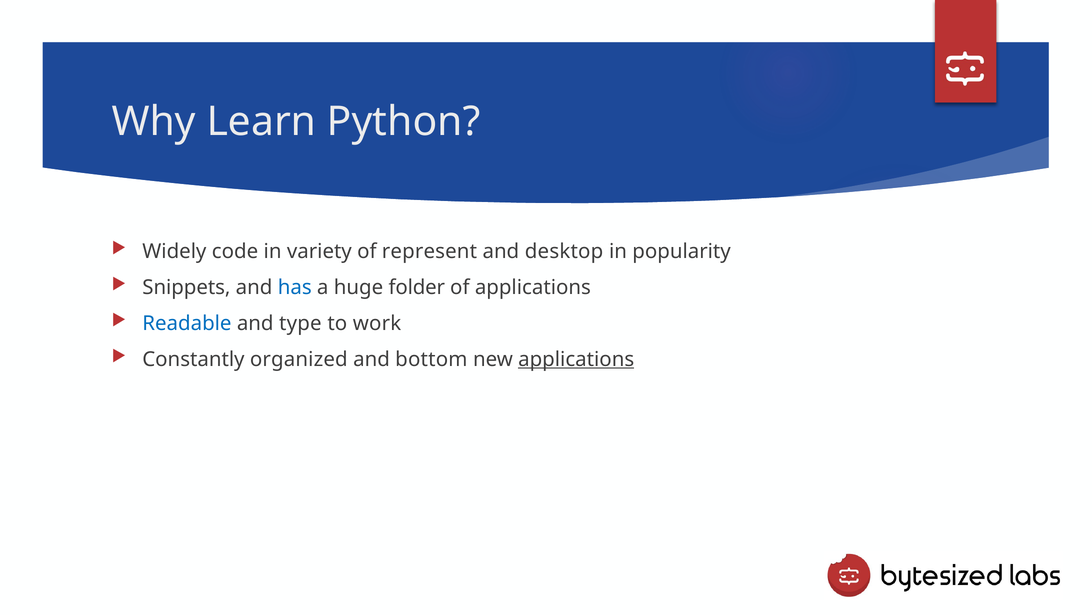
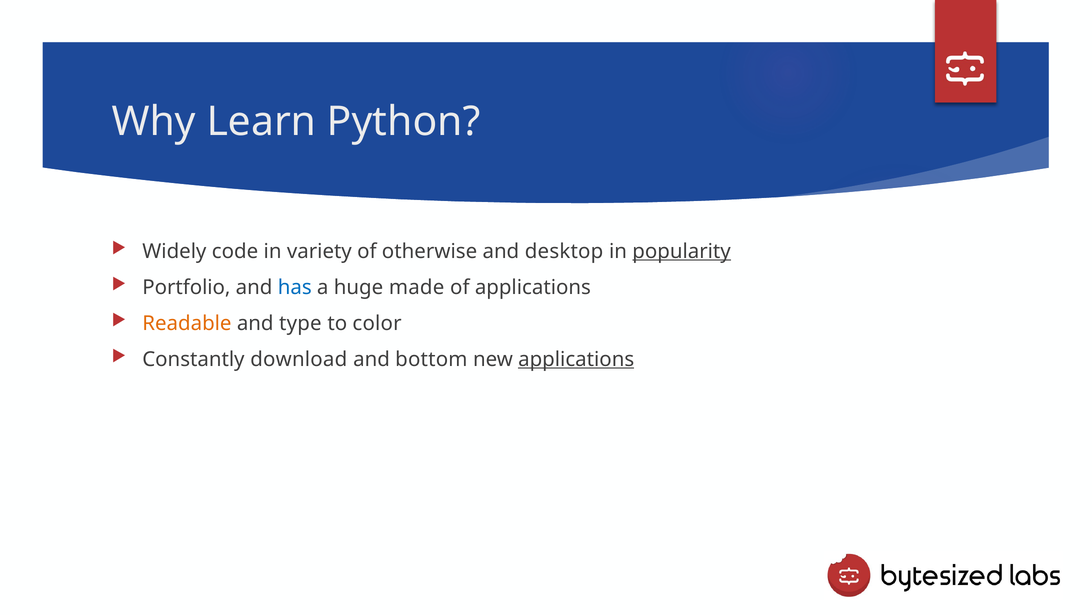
represent: represent -> otherwise
popularity underline: none -> present
Snippets: Snippets -> Portfolio
folder: folder -> made
Readable colour: blue -> orange
work: work -> color
organized: organized -> download
